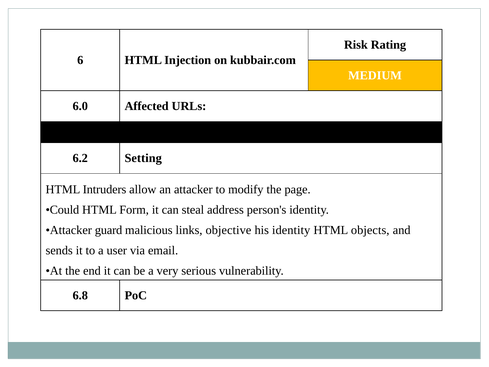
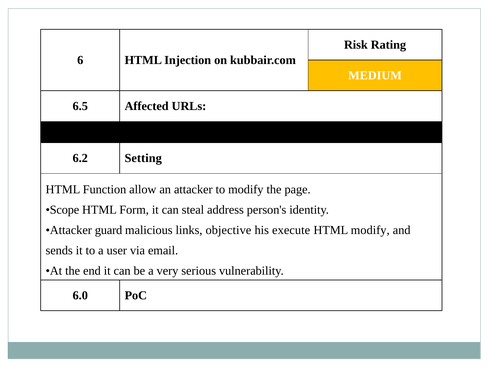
6.0: 6.0 -> 6.5
Intruders: Intruders -> Function
Could: Could -> Scope
his identity: identity -> execute
HTML objects: objects -> modify
6.8: 6.8 -> 6.0
